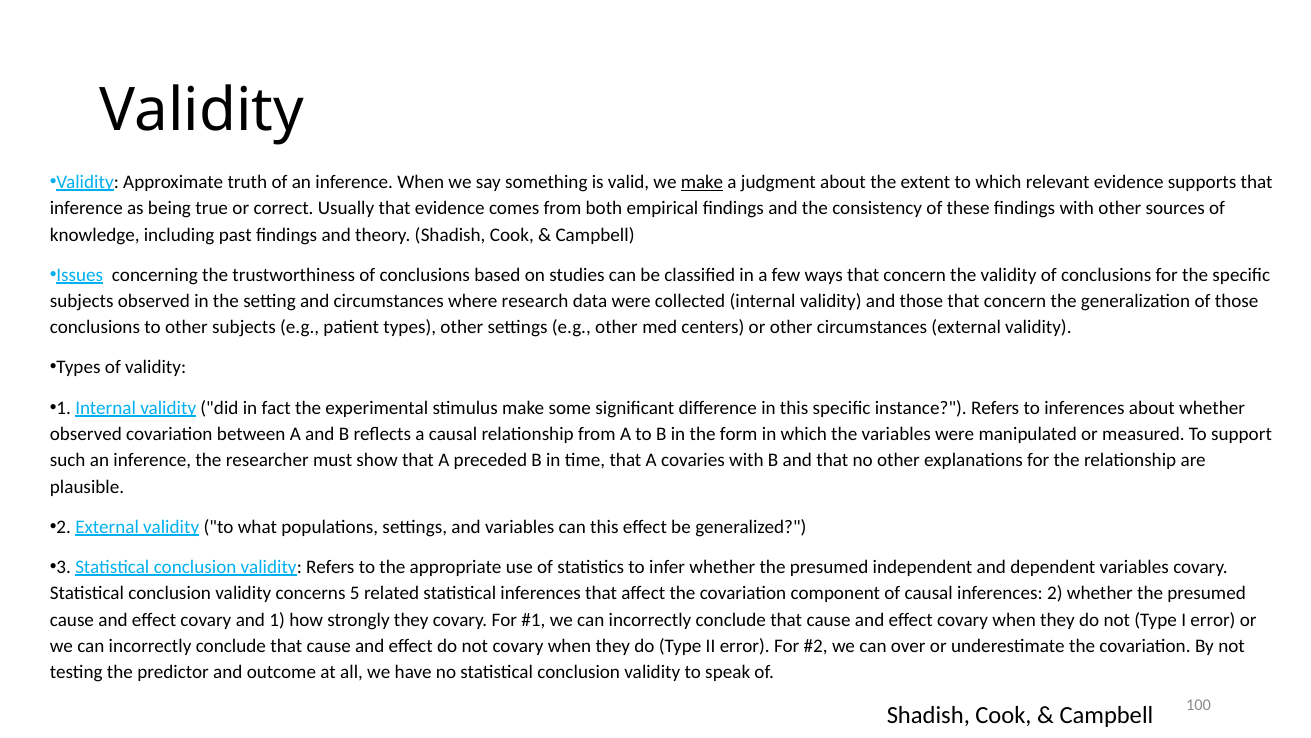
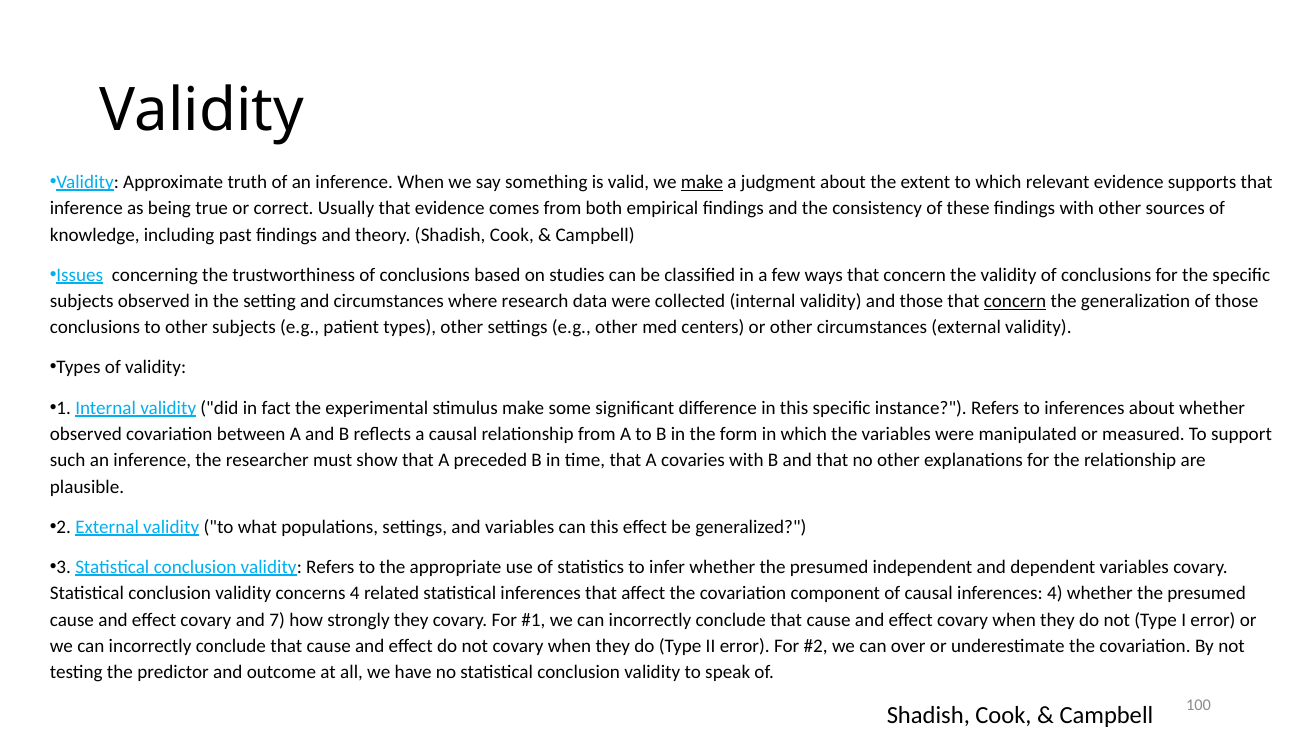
concern at (1015, 301) underline: none -> present
concerns 5: 5 -> 4
inferences 2: 2 -> 4
1: 1 -> 7
